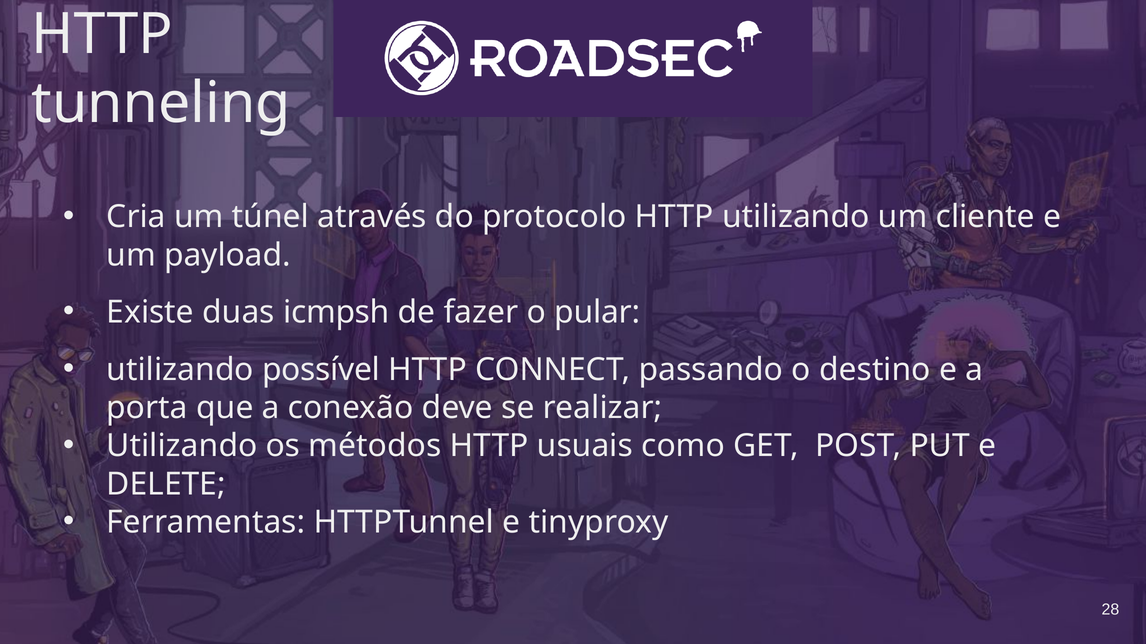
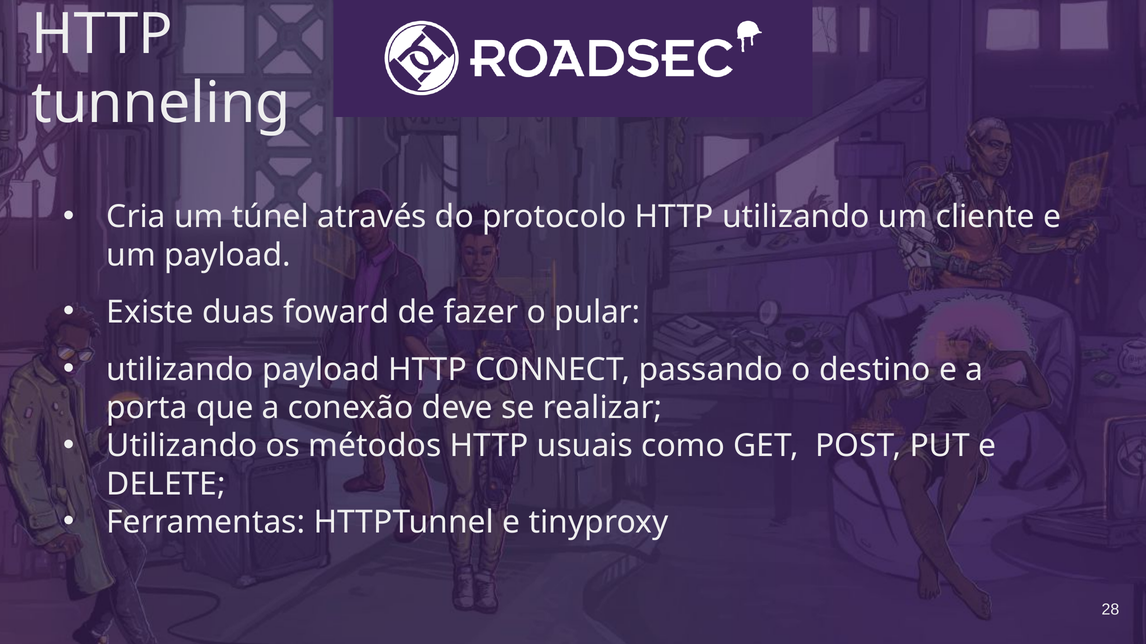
icmpsh: icmpsh -> foward
utilizando possível: possível -> payload
